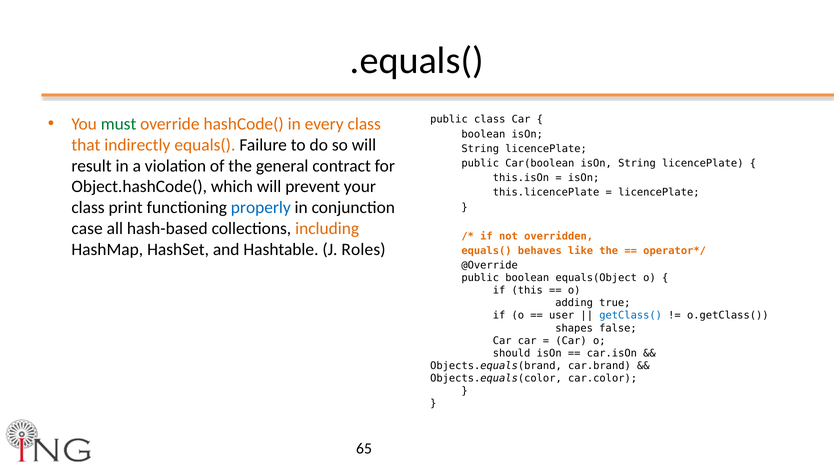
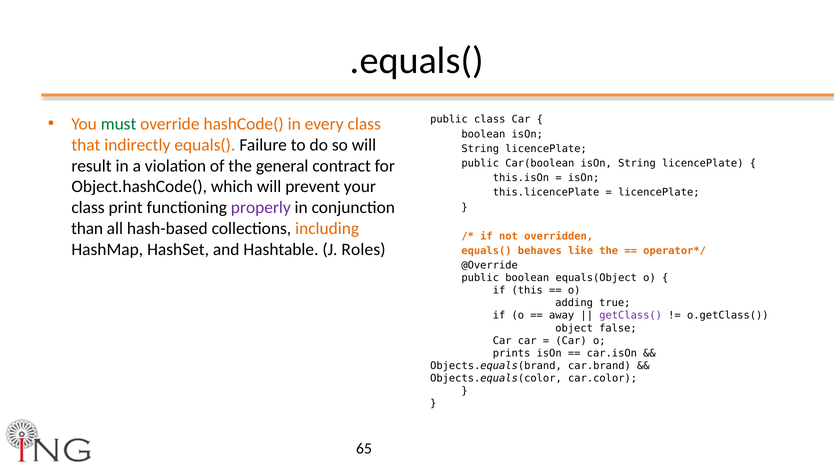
properly colour: blue -> purple
case: case -> than
user: user -> away
getClass( colour: blue -> purple
shapes: shapes -> object
should: should -> prints
